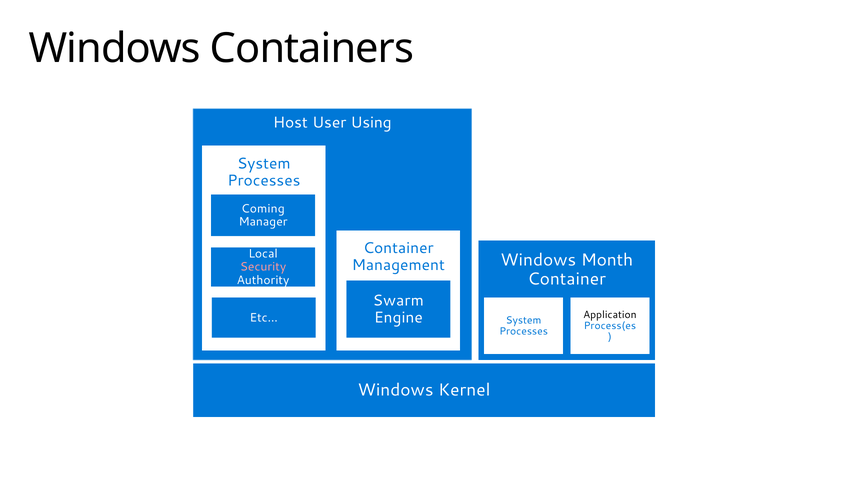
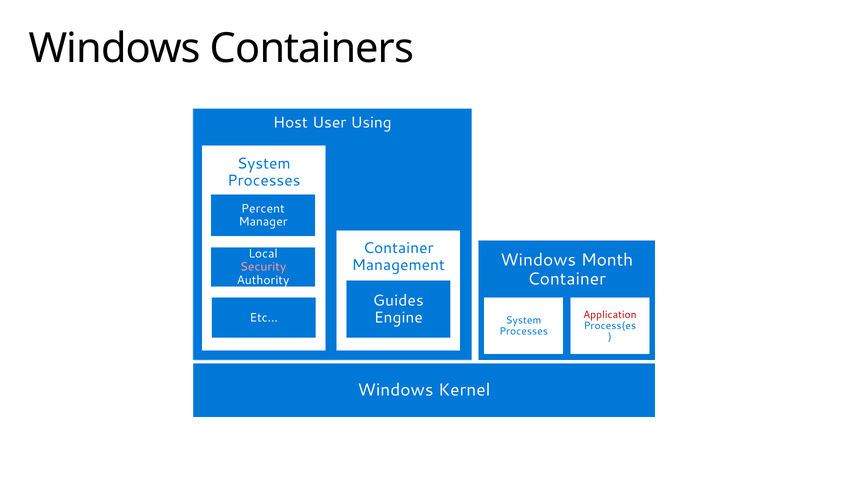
Coming: Coming -> Percent
Swarm: Swarm -> Guides
Application colour: black -> red
